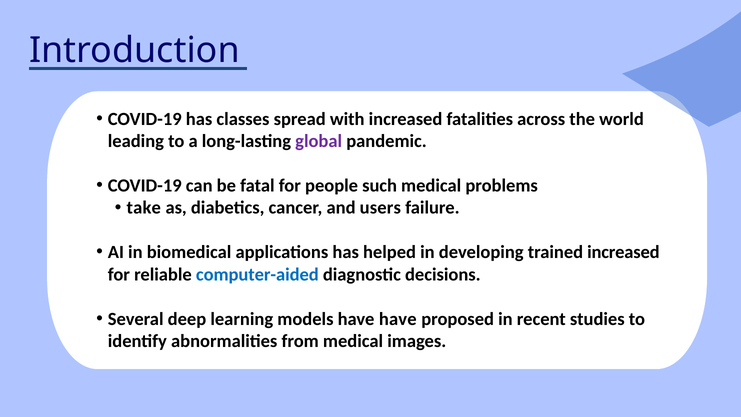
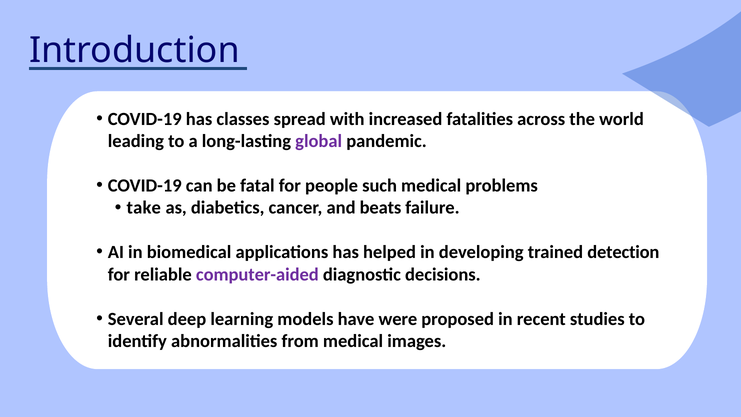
users: users -> beats
trained increased: increased -> detection
computer-aided colour: blue -> purple
have have: have -> were
